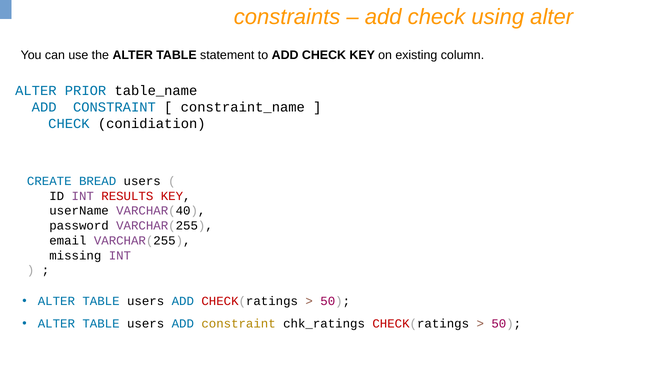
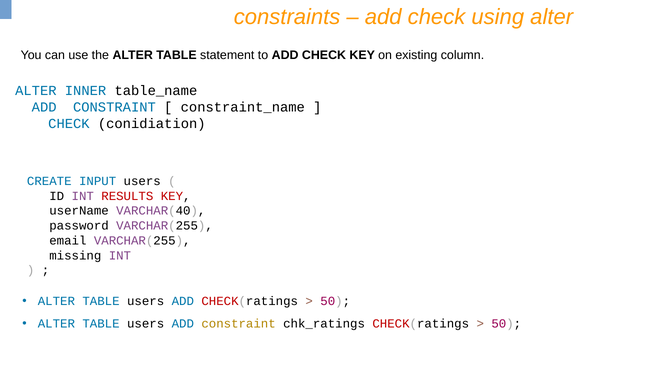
PRIOR: PRIOR -> INNER
BREAD: BREAD -> INPUT
